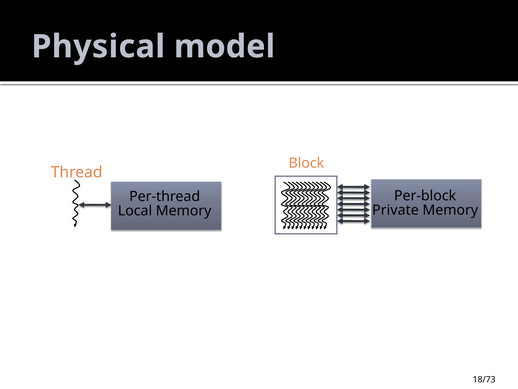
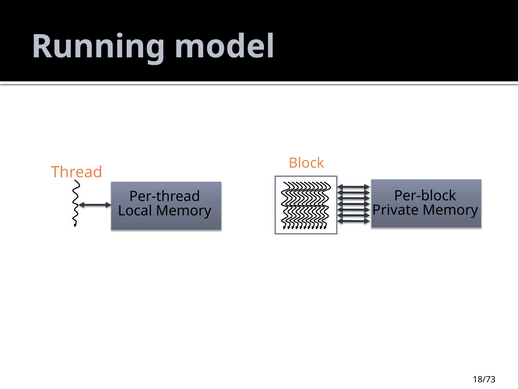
Physical: Physical -> Running
